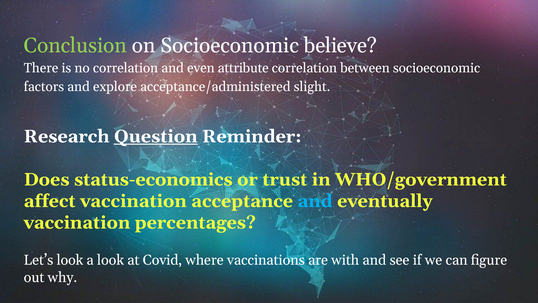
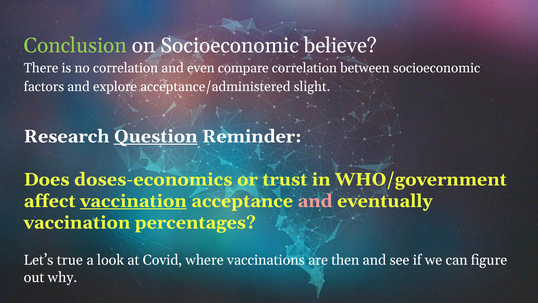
attribute: attribute -> compare
status-economics: status-economics -> doses-economics
vaccination at (133, 201) underline: none -> present
and at (315, 201) colour: light blue -> pink
Let’s look: look -> true
with: with -> then
